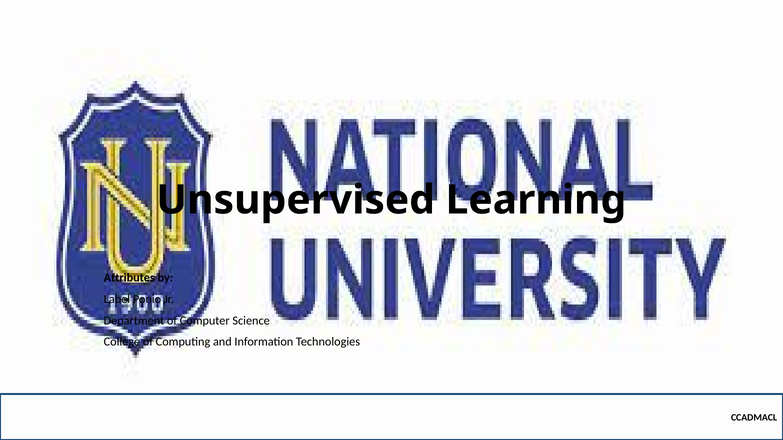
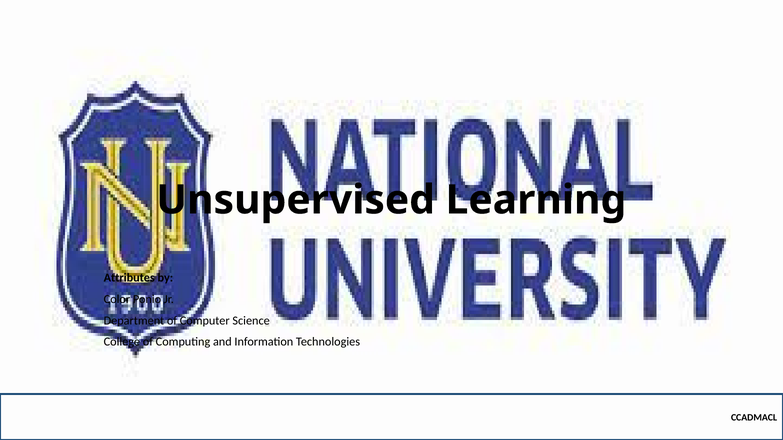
Label: Label -> Color
